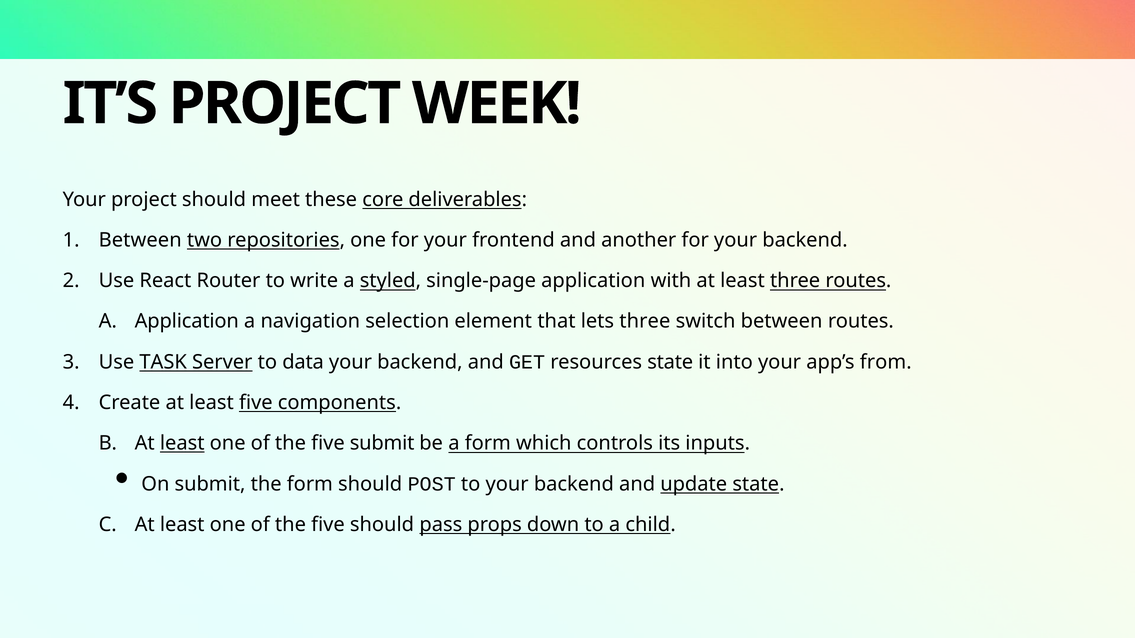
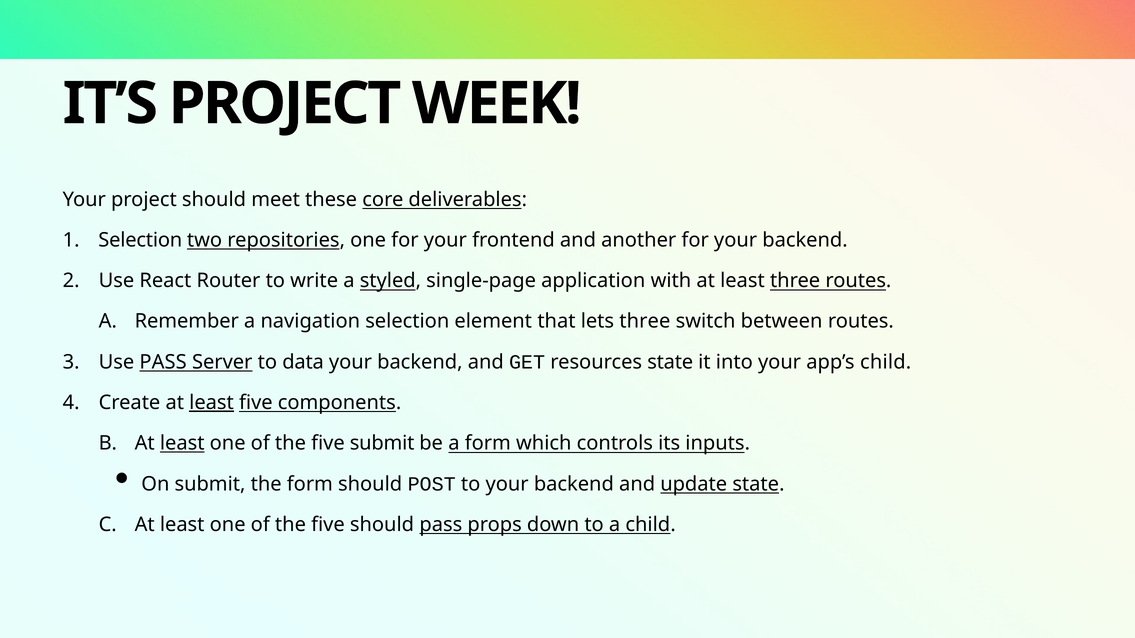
Between at (140, 240): Between -> Selection
A Application: Application -> Remember
Use TASK: TASK -> PASS
app’s from: from -> child
least at (212, 403) underline: none -> present
